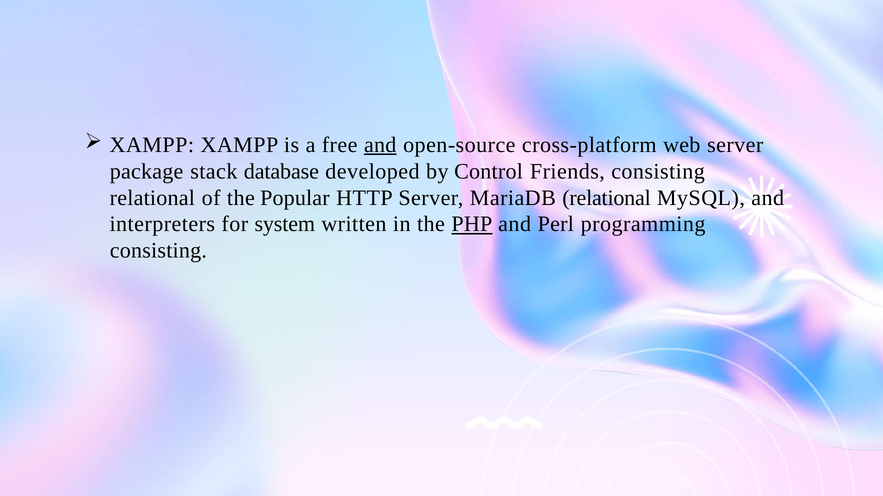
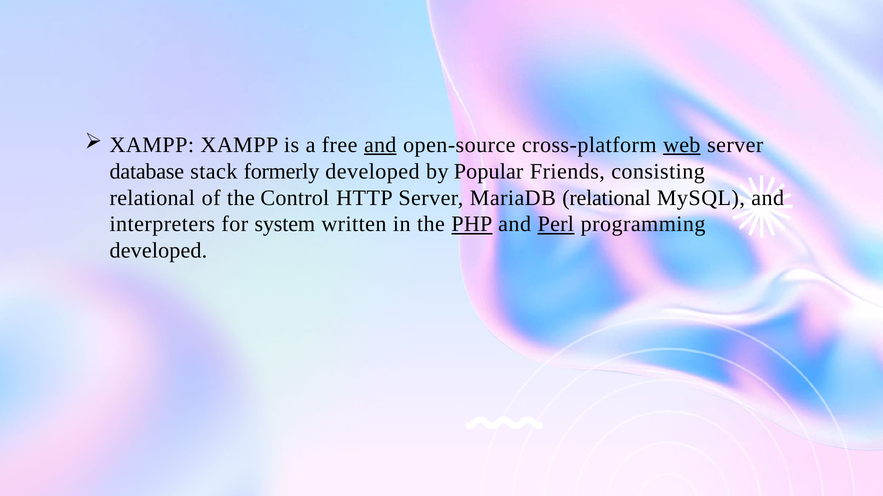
web underline: none -> present
package: package -> database
database: database -> formerly
Control: Control -> Popular
Popular: Popular -> Control
Perl underline: none -> present
consisting at (158, 251): consisting -> developed
